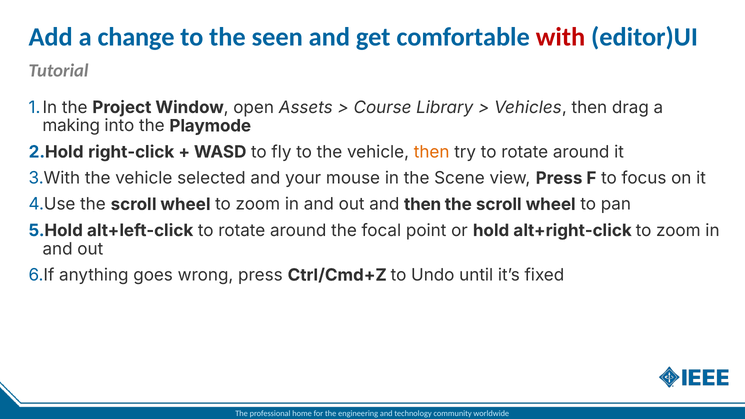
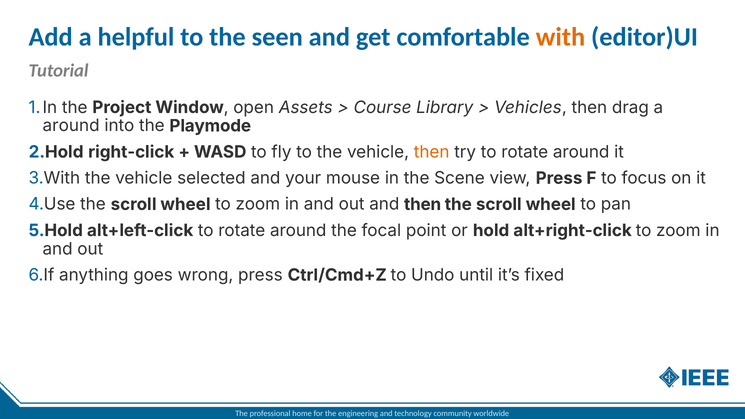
change: change -> helpful
with colour: red -> orange
making at (71, 126): making -> around
